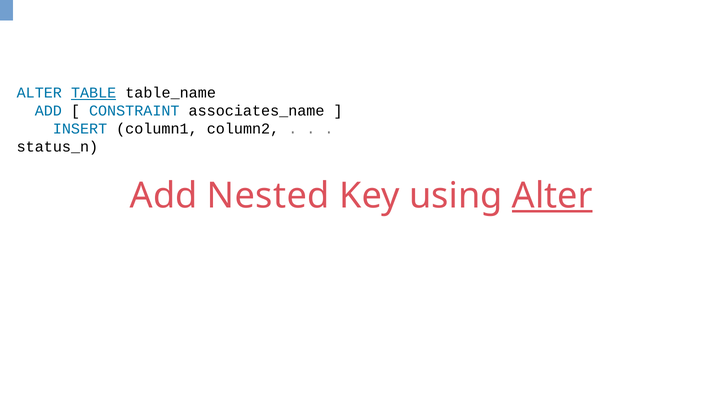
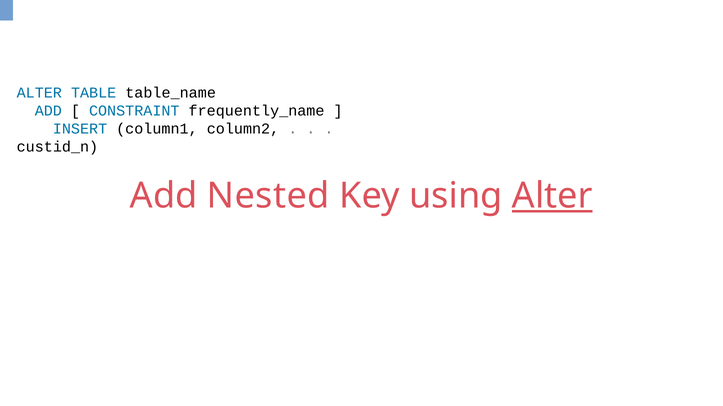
TABLE underline: present -> none
associates_name: associates_name -> frequently_name
status_n: status_n -> custid_n
